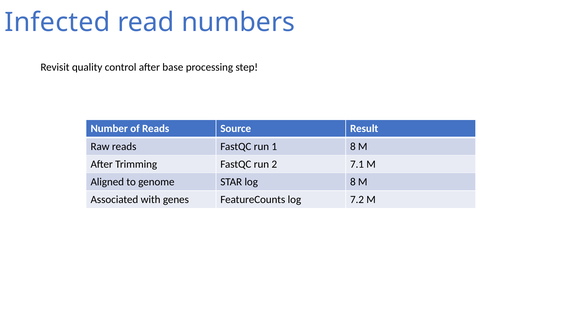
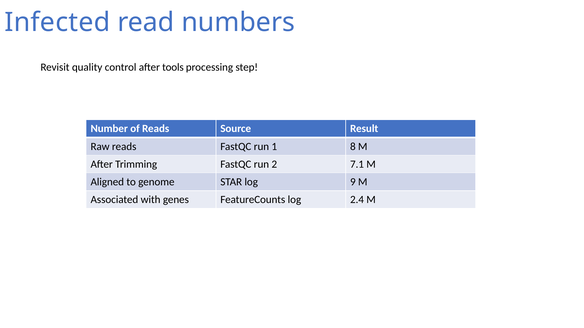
base: base -> tools
log 8: 8 -> 9
7.2: 7.2 -> 2.4
